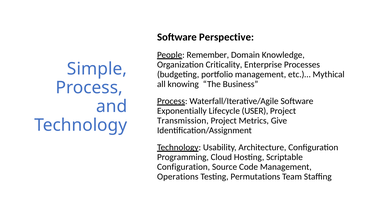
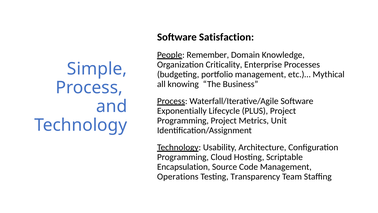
Perspective: Perspective -> Satisfaction
USER: USER -> PLUS
Transmission at (183, 120): Transmission -> Programming
Give: Give -> Unit
Configuration at (184, 167): Configuration -> Encapsulation
Permutations: Permutations -> Transparency
